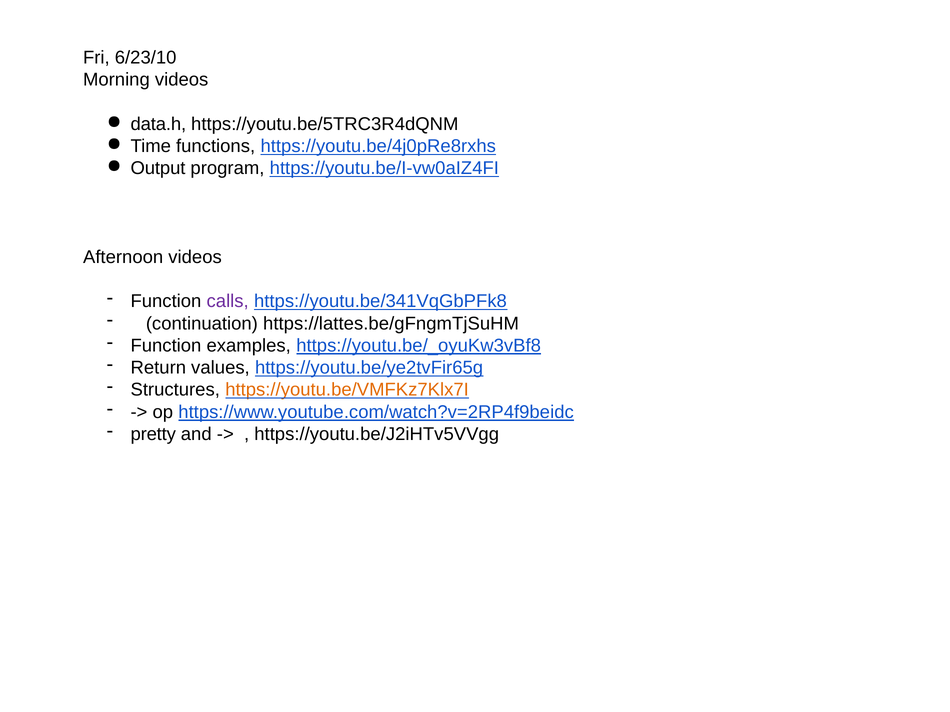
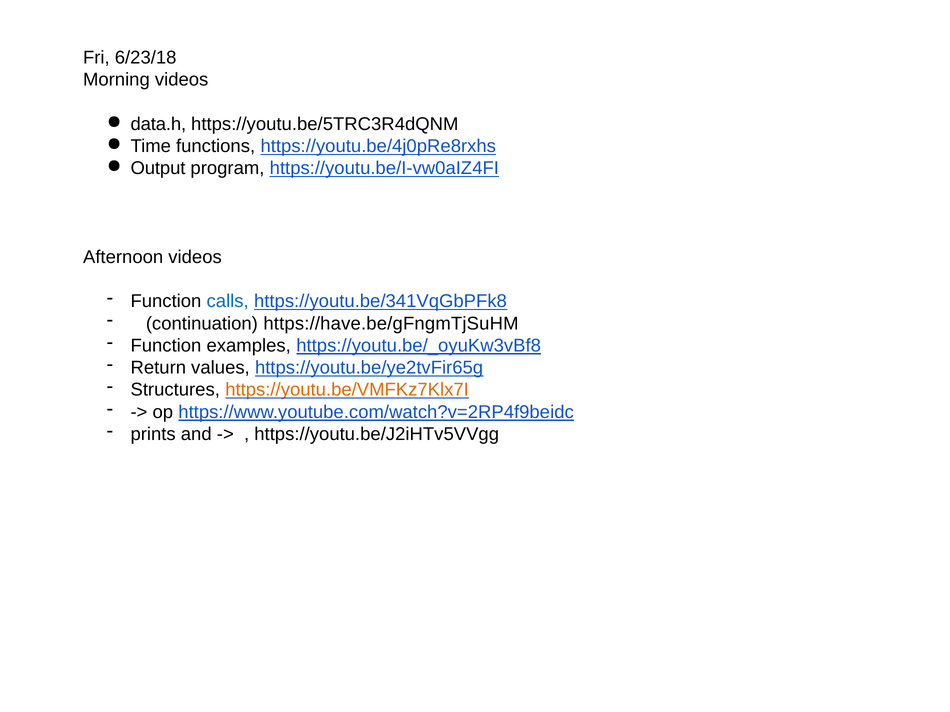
6/23/10: 6/23/10 -> 6/23/18
calls colour: purple -> blue
https://lattes.be/gFngmTjSuHM: https://lattes.be/gFngmTjSuHM -> https://have.be/gFngmTjSuHM
pretty: pretty -> prints
